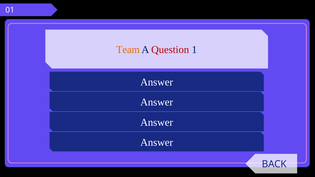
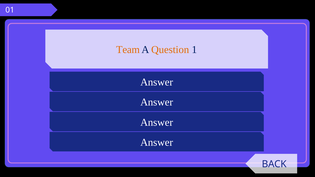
Question colour: red -> orange
